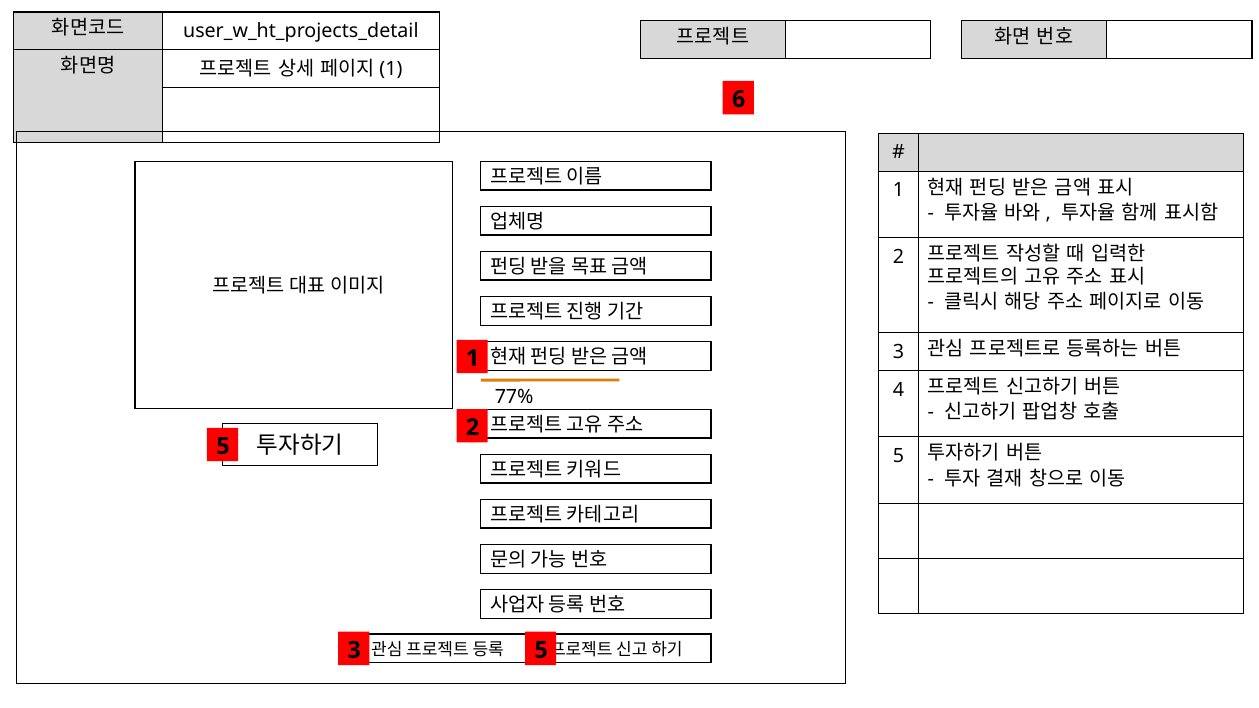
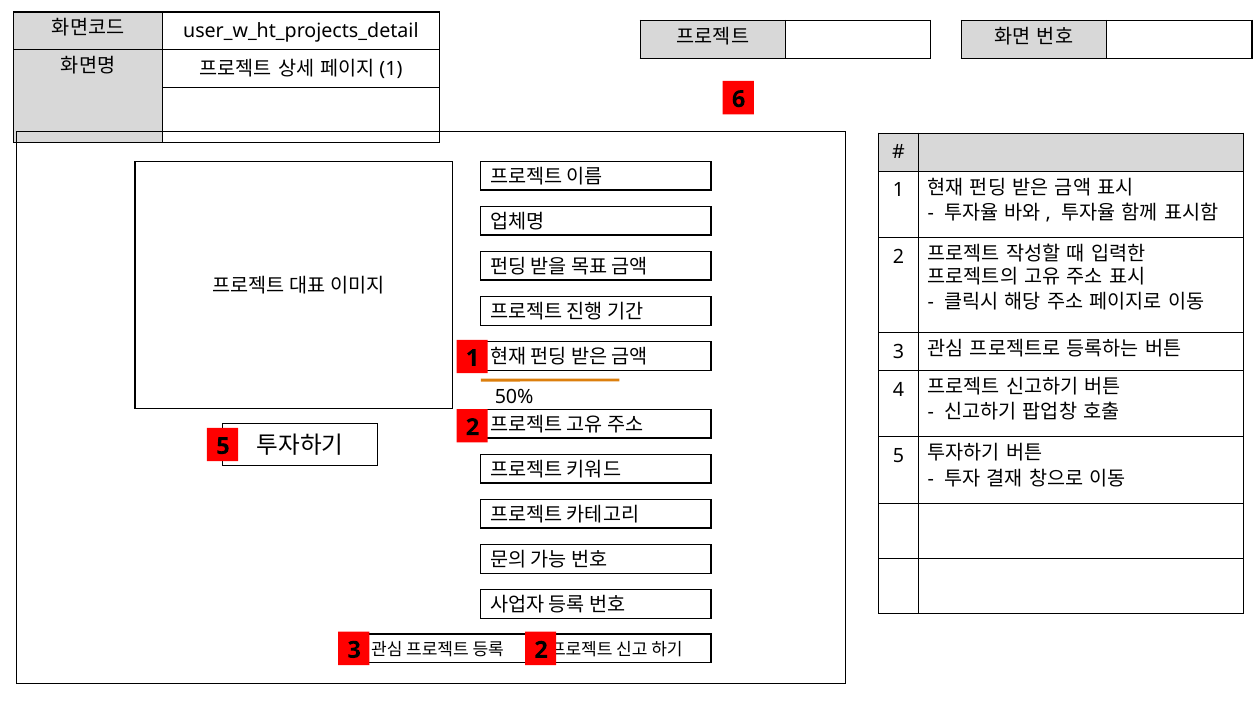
77%: 77% -> 50%
3 5: 5 -> 2
